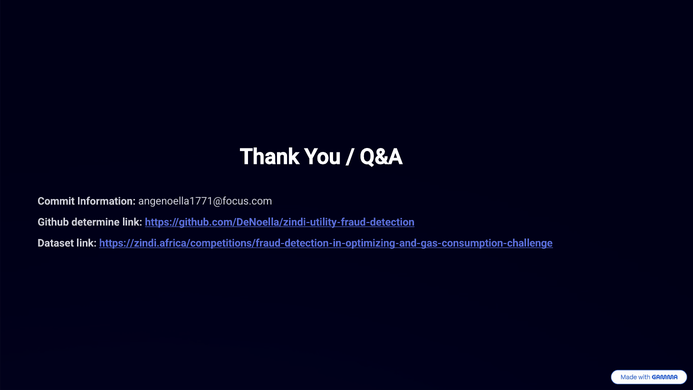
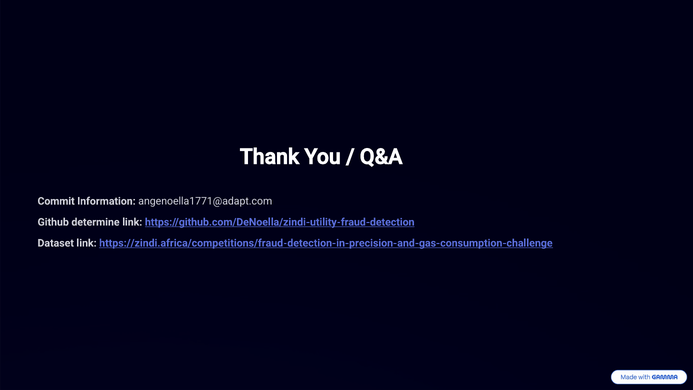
angenoella1771@focus.com: angenoella1771@focus.com -> angenoella1771@adapt.com
https://zindi.africa/competitions/fraud-detection-in-optimizing-and-gas-consumption-challenge: https://zindi.africa/competitions/fraud-detection-in-optimizing-and-gas-consumption-challenge -> https://zindi.africa/competitions/fraud-detection-in-precision-and-gas-consumption-challenge
